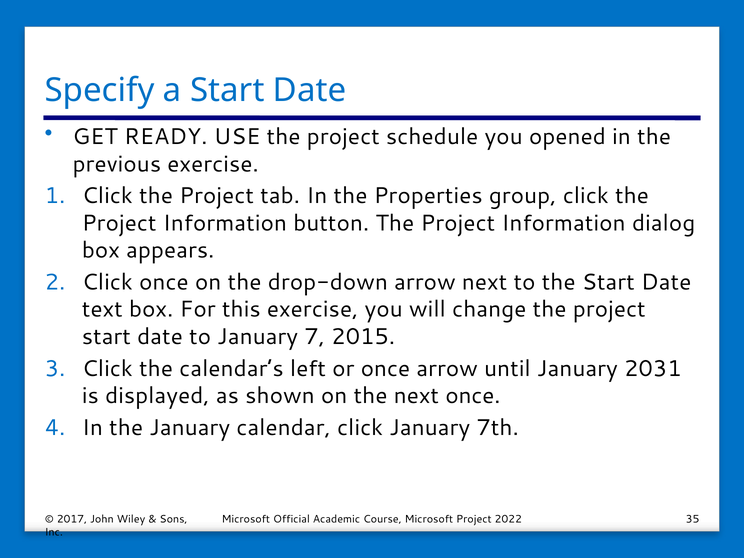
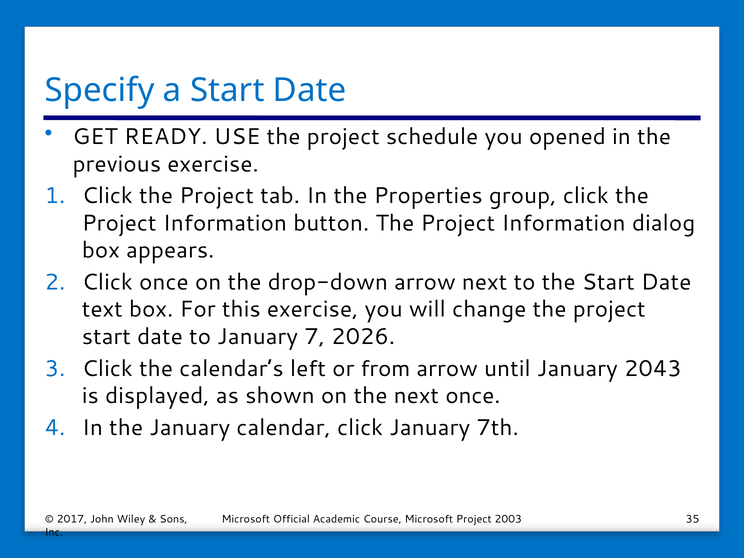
2015: 2015 -> 2026
or once: once -> from
2031: 2031 -> 2043
2022: 2022 -> 2003
